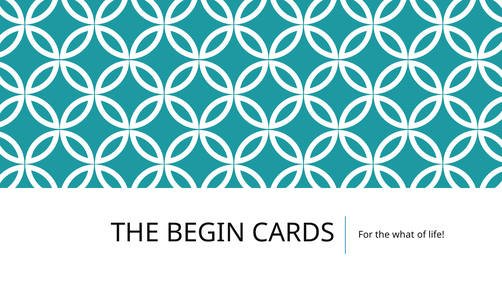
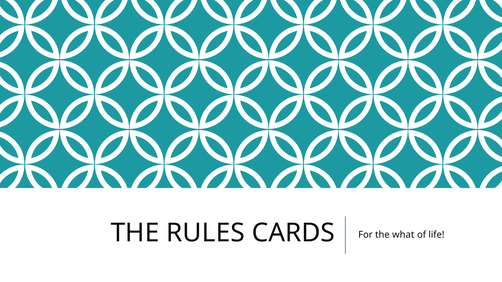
BEGIN: BEGIN -> RULES
